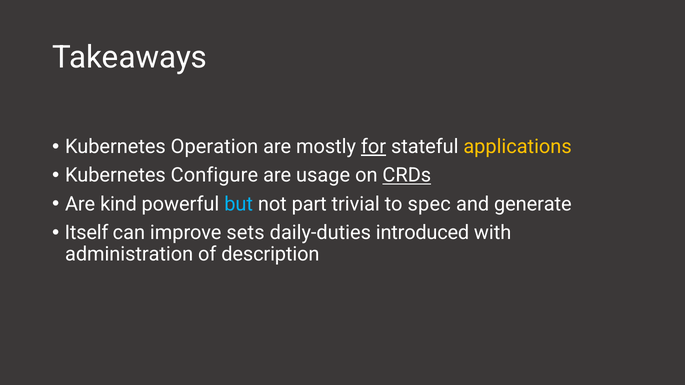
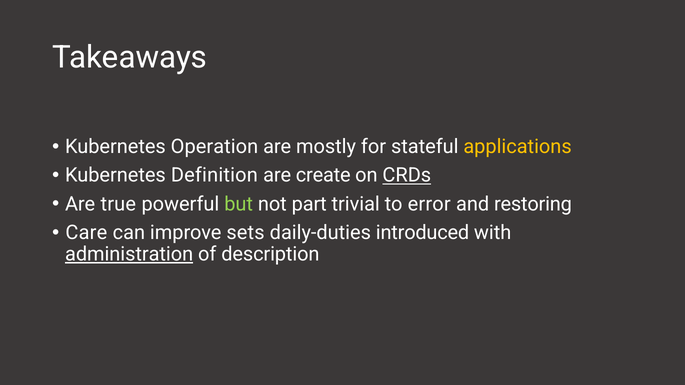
for underline: present -> none
Configure: Configure -> Definition
usage: usage -> create
kind: kind -> true
but colour: light blue -> light green
spec: spec -> error
generate: generate -> restoring
Itself: Itself -> Care
administration underline: none -> present
